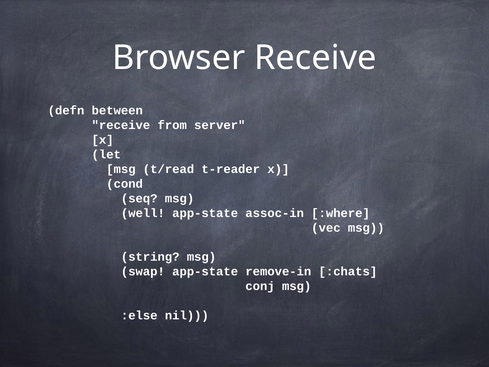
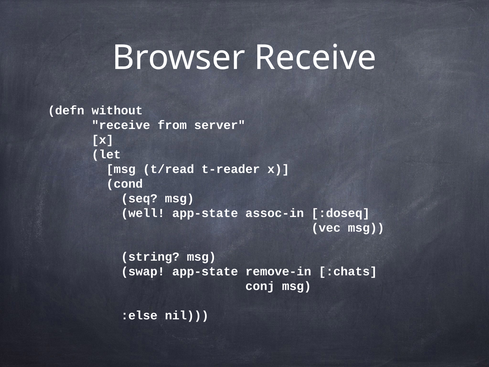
between: between -> without
:where: :where -> :doseq
